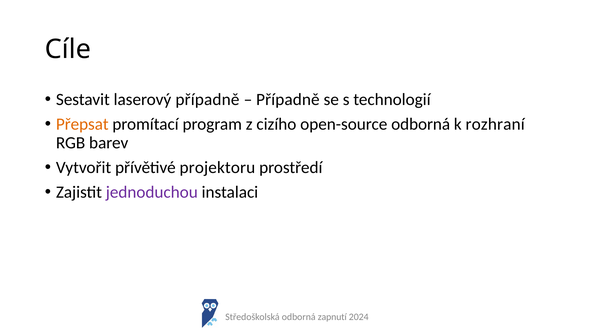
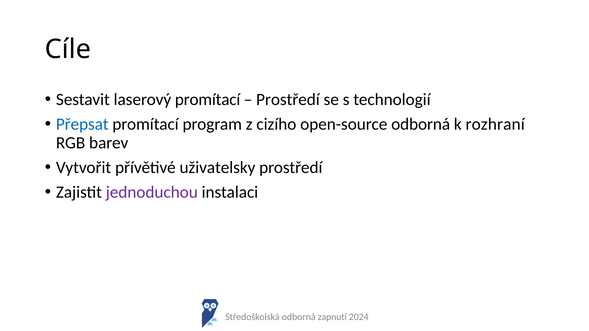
laserový případně: případně -> promítací
Případně at (288, 100): Případně -> Prostředí
Přepsat colour: orange -> blue
projektoru: projektoru -> uživatelsky
